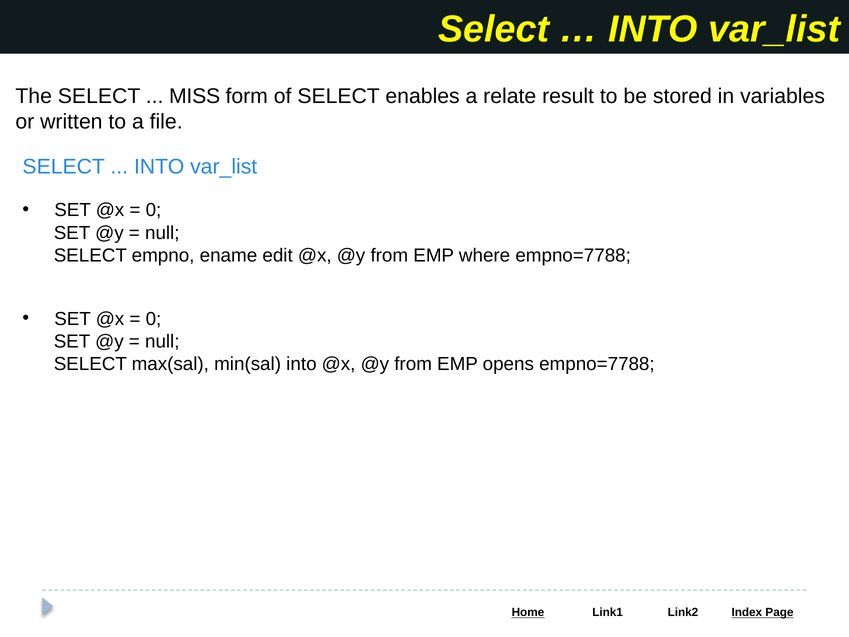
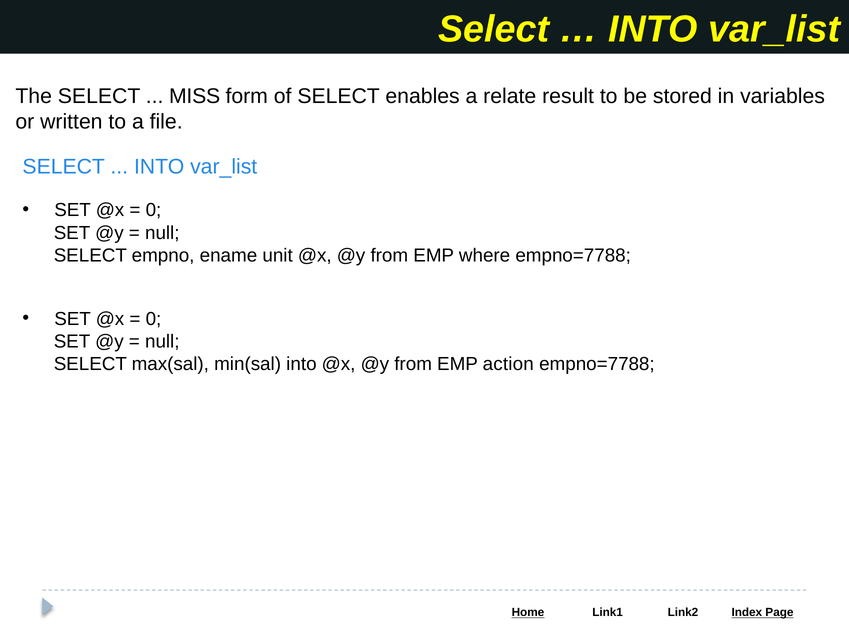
edit: edit -> unit
opens: opens -> action
